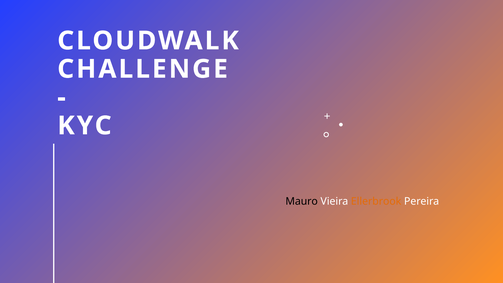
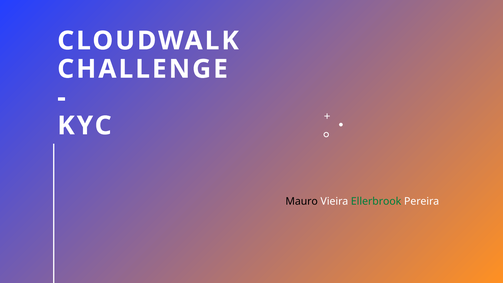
Ellerbrook colour: orange -> green
